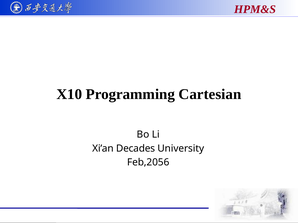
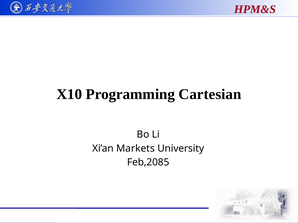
Decades: Decades -> Markets
Feb,2056: Feb,2056 -> Feb,2085
